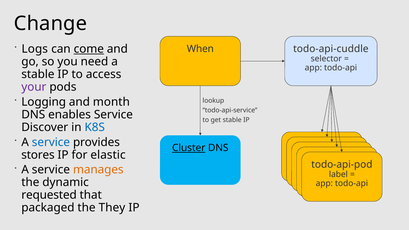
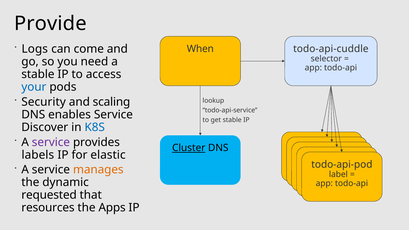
Change: Change -> Provide
come underline: present -> none
your colour: purple -> blue
Logging: Logging -> Security
month: month -> scaling
service at (51, 142) colour: blue -> purple
stores: stores -> labels
packaged: packaged -> resources
They: They -> Apps
